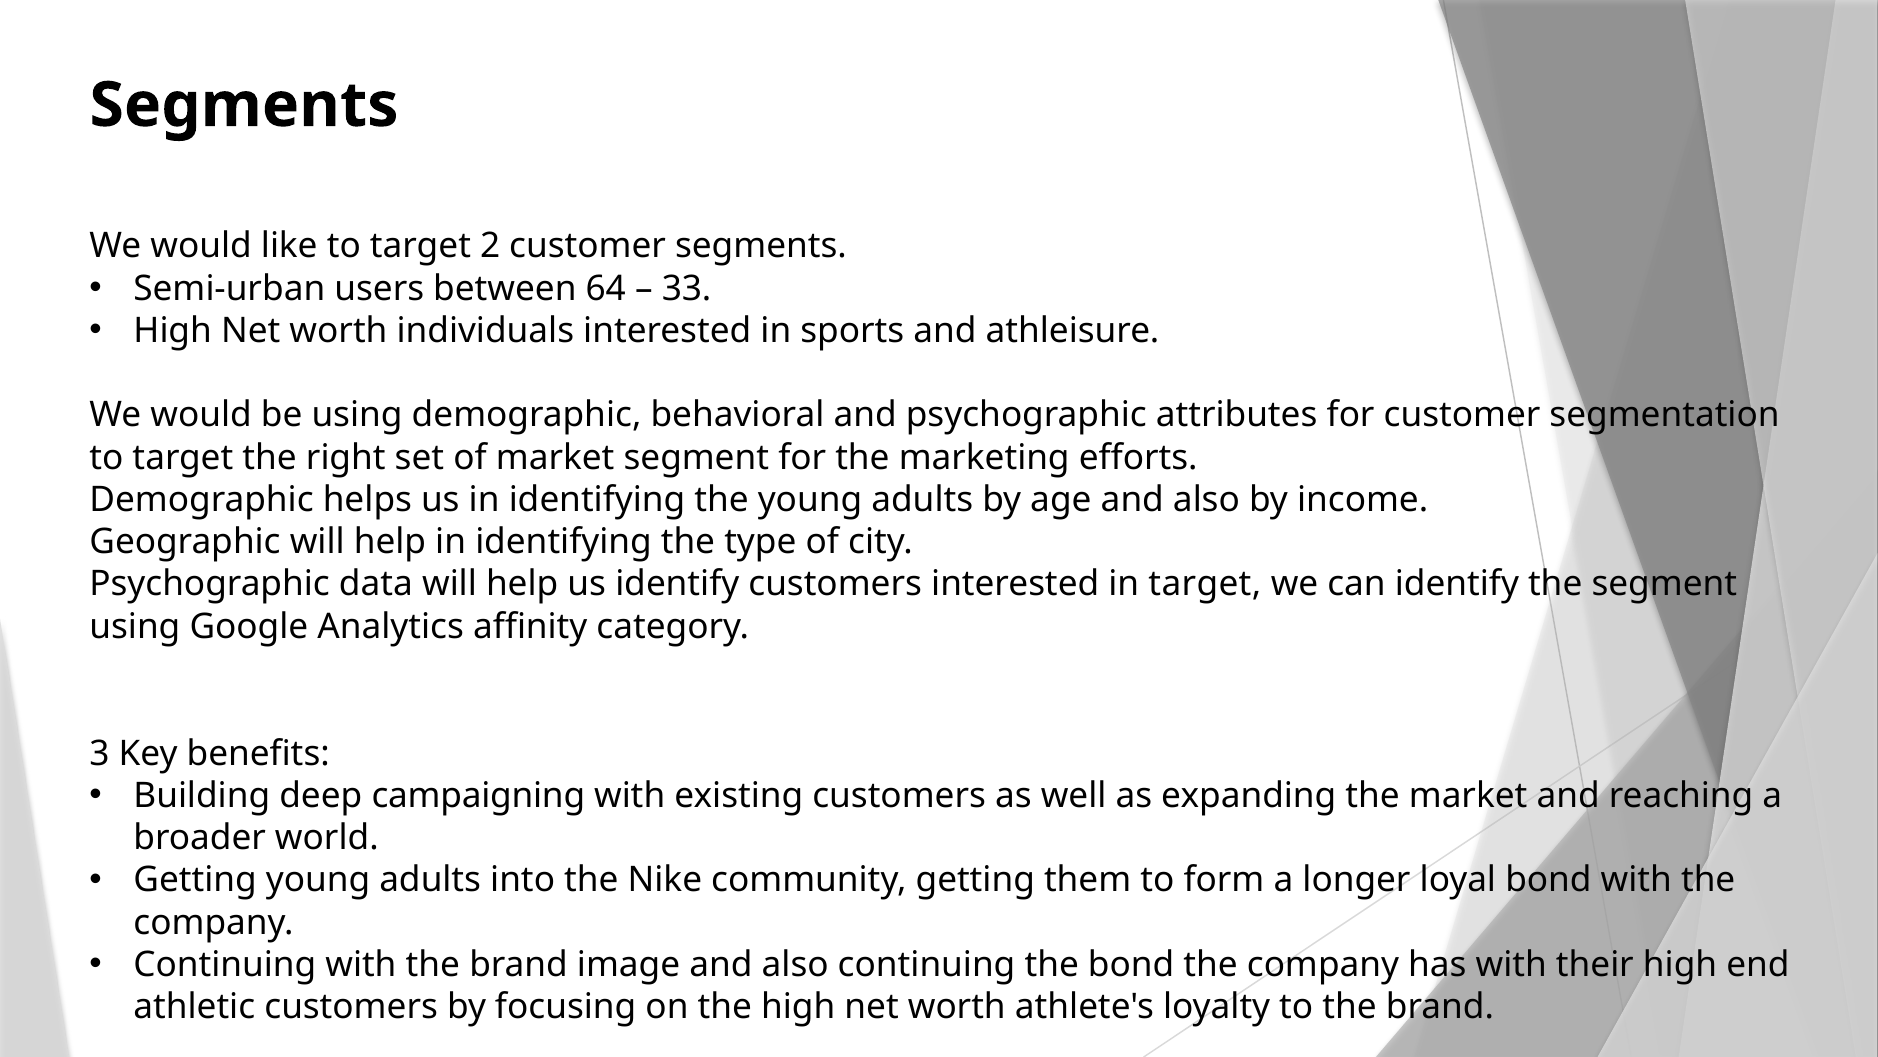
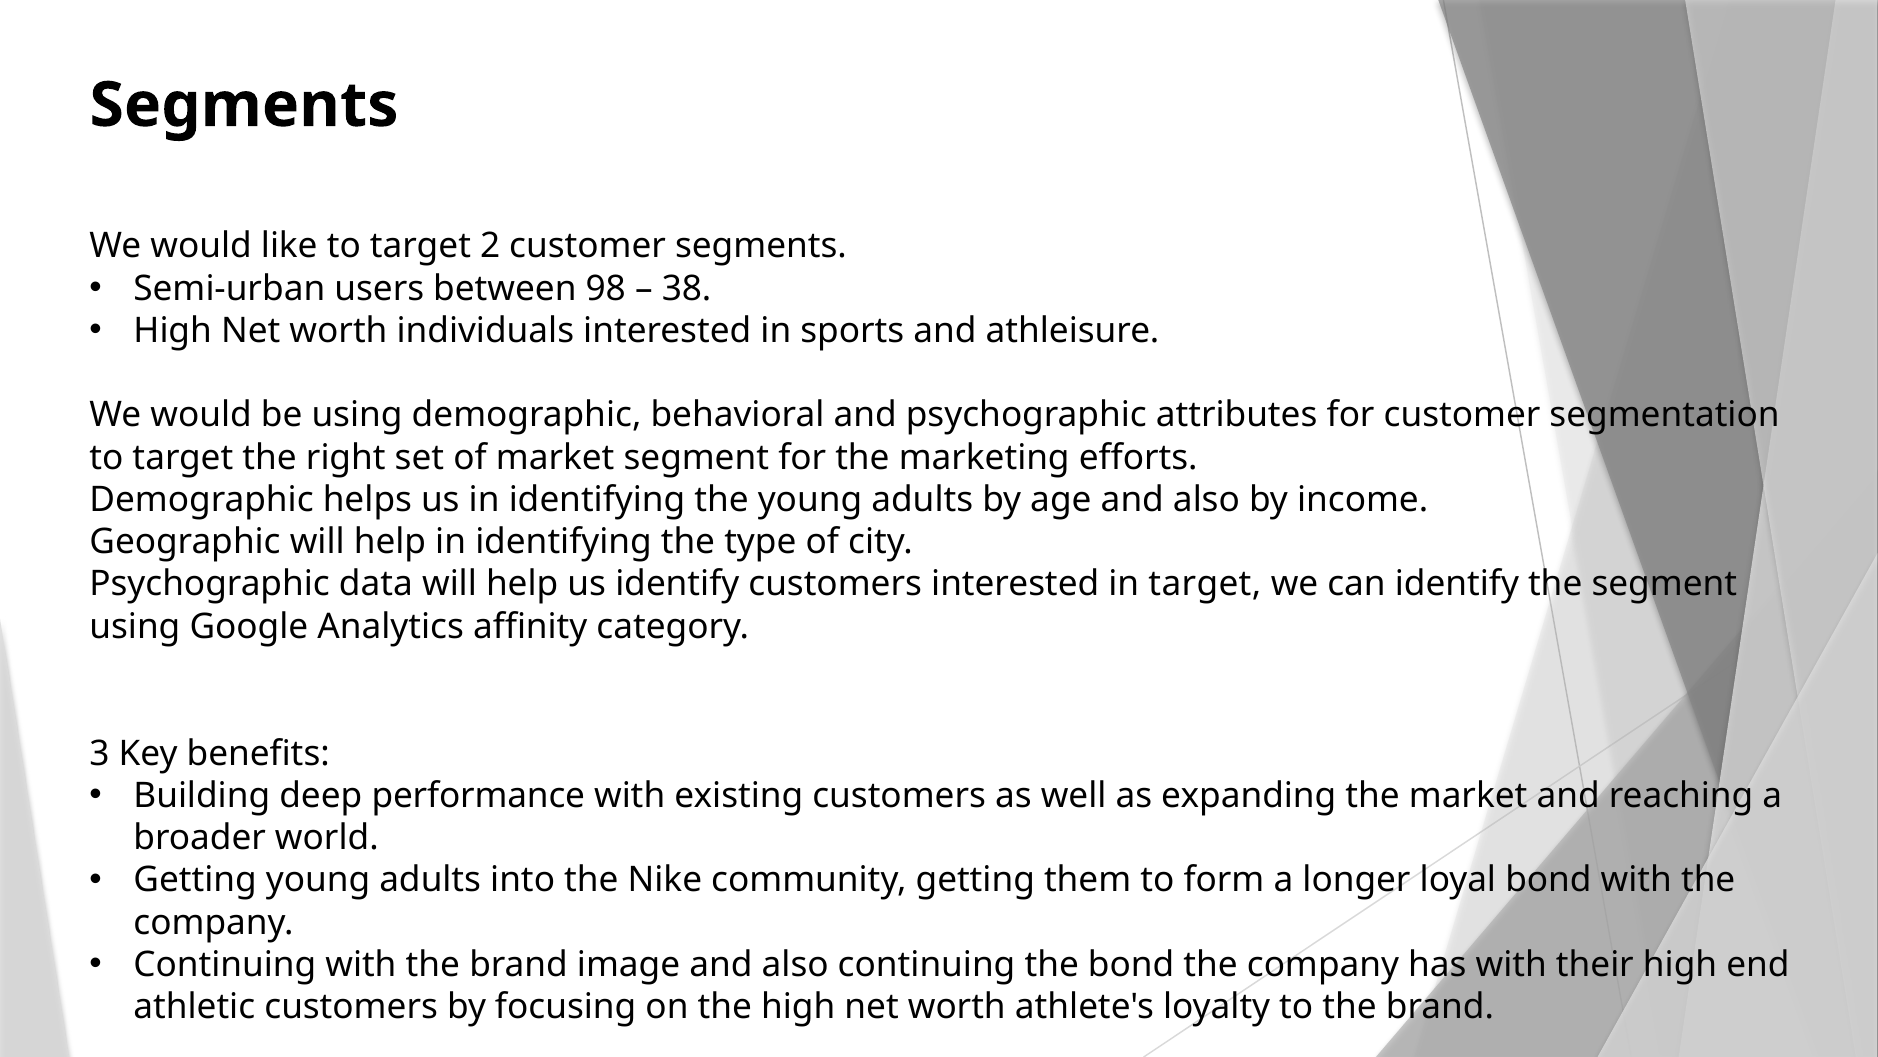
64: 64 -> 98
33: 33 -> 38
campaigning: campaigning -> performance
